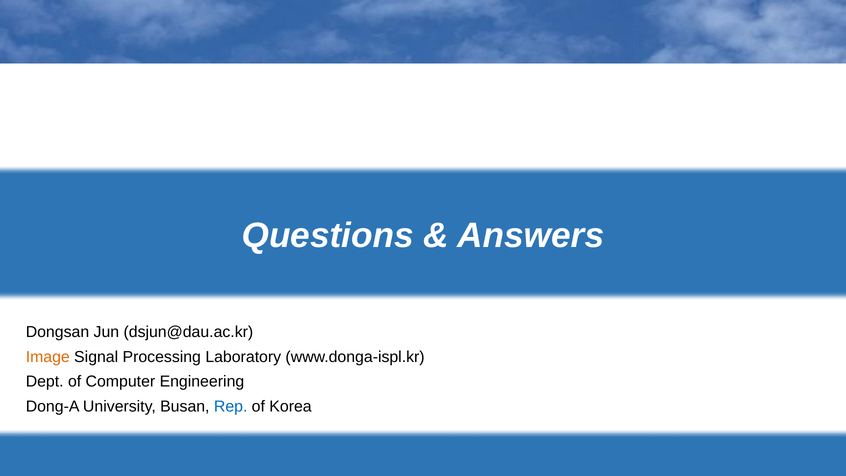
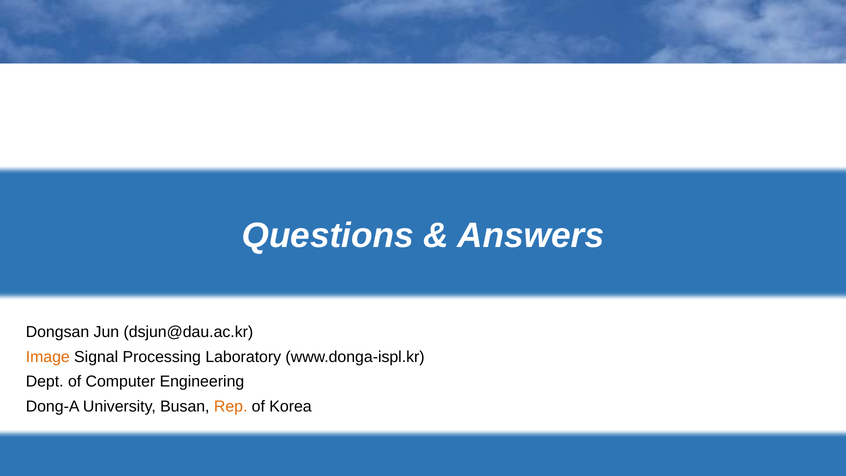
Rep colour: blue -> orange
